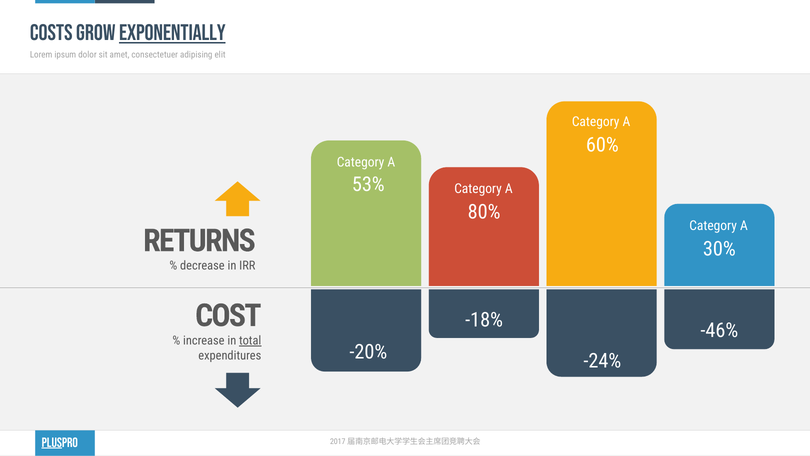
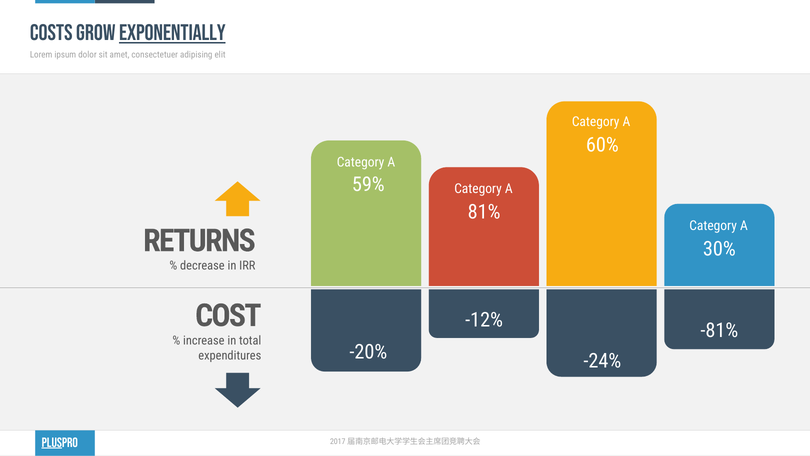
53%: 53% -> 59%
80%: 80% -> 81%
-18%: -18% -> -12%
-46%: -46% -> -81%
total underline: present -> none
